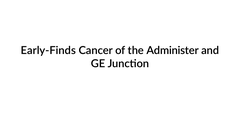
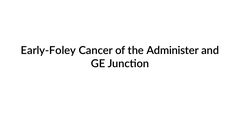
Early-Finds: Early-Finds -> Early-Foley
